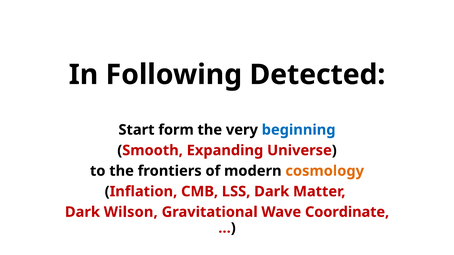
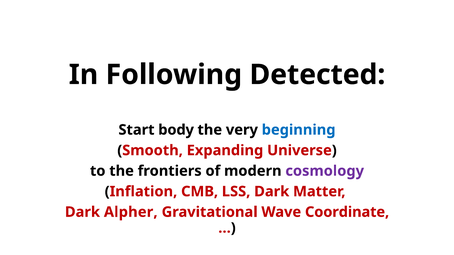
form: form -> body
cosmology colour: orange -> purple
Wilson: Wilson -> Alpher
